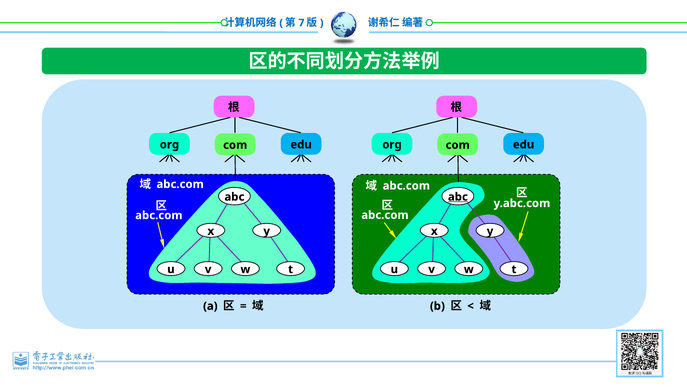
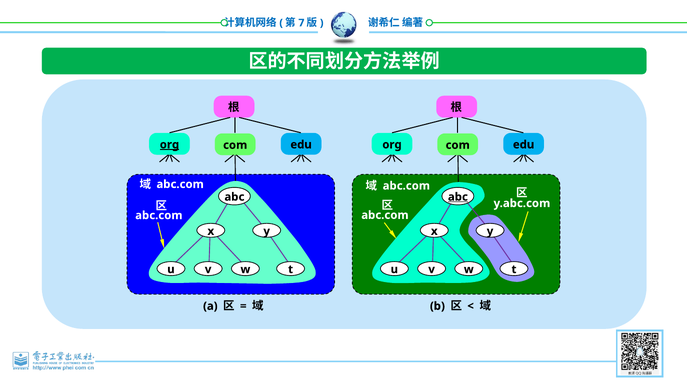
org at (169, 144) underline: none -> present
